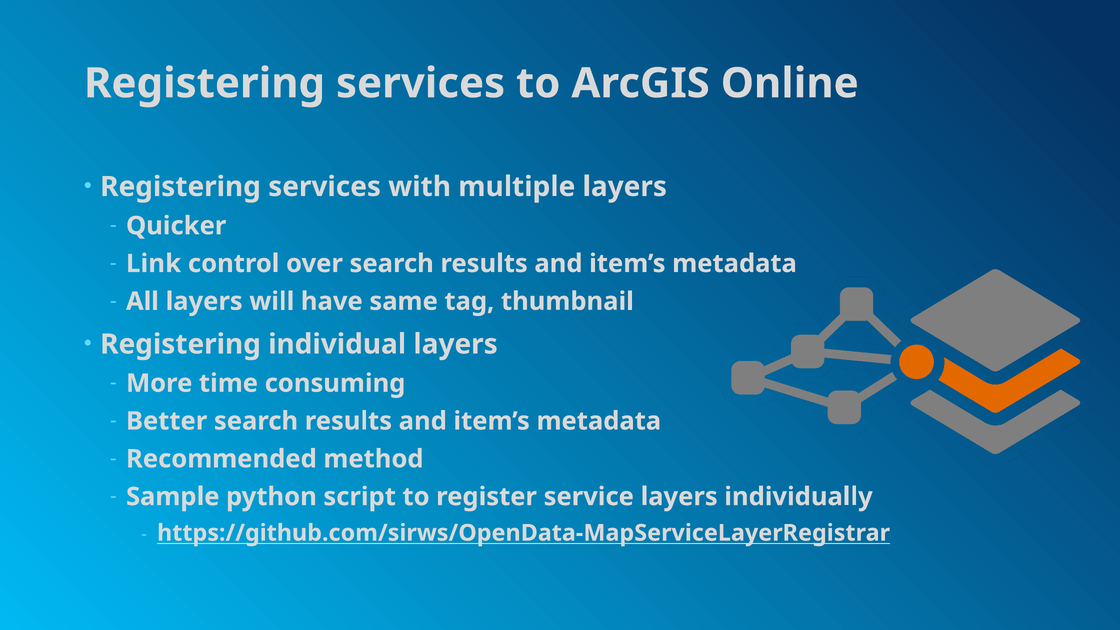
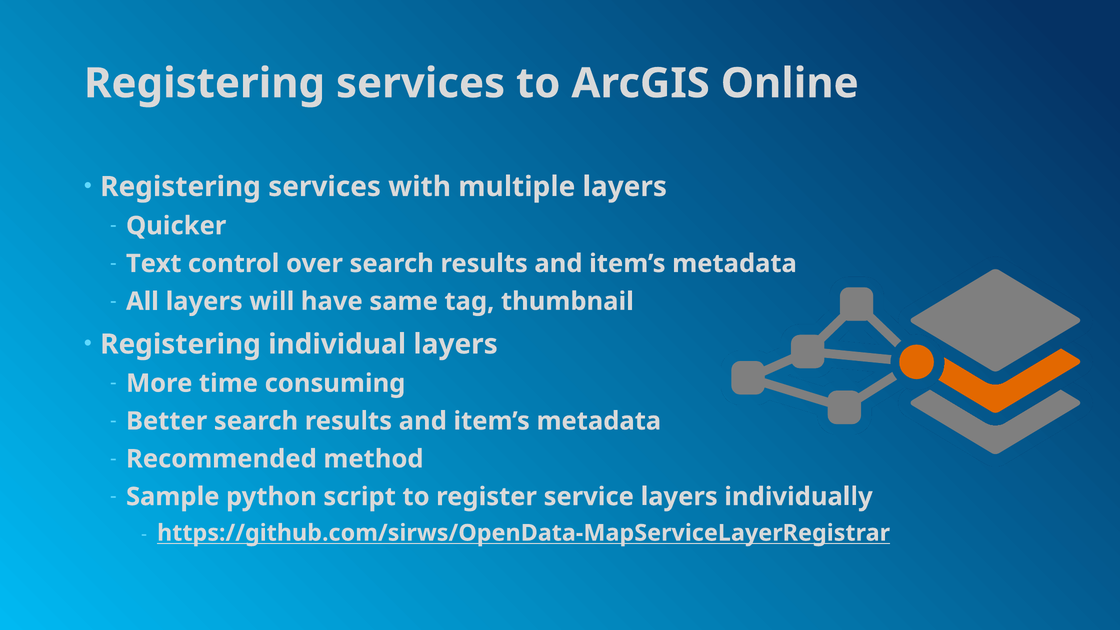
Link: Link -> Text
